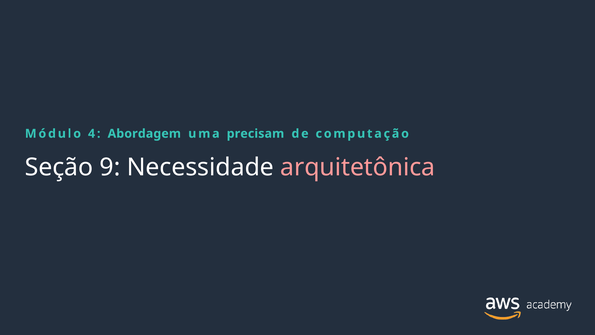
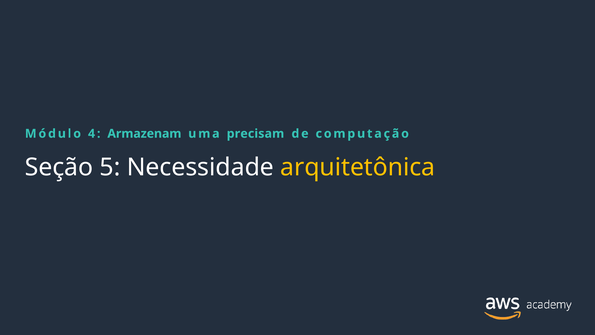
Abordagem: Abordagem -> Armazenam
9: 9 -> 5
arquitetônica colour: pink -> yellow
